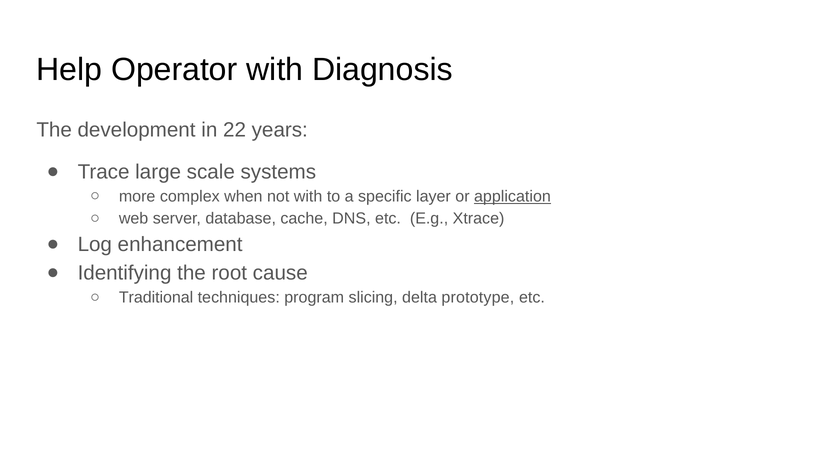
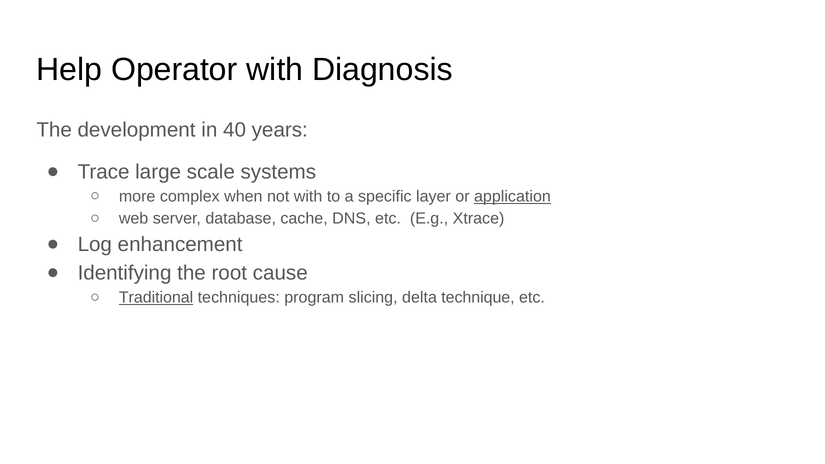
22: 22 -> 40
Traditional underline: none -> present
prototype: prototype -> technique
